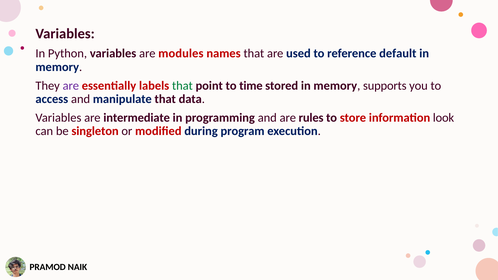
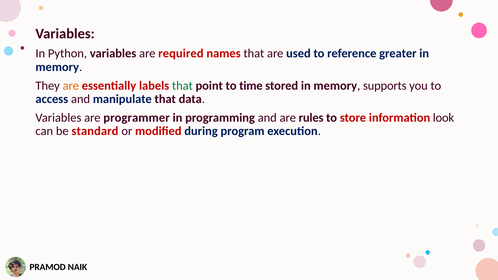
modules: modules -> required
default: default -> greater
are at (71, 86) colour: purple -> orange
intermediate: intermediate -> programmer
singleton: singleton -> standard
